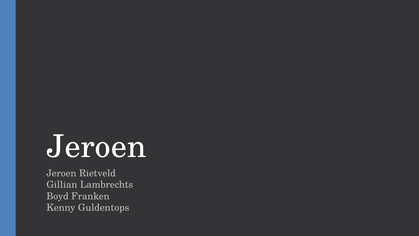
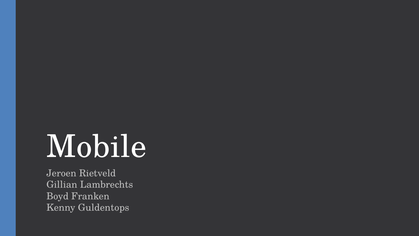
Jeroen at (97, 147): Jeroen -> Mobile
